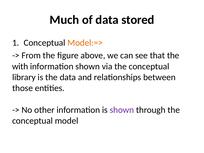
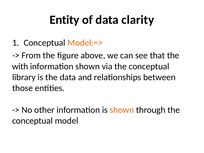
Much: Much -> Entity
stored: stored -> clarity
shown at (122, 110) colour: purple -> orange
